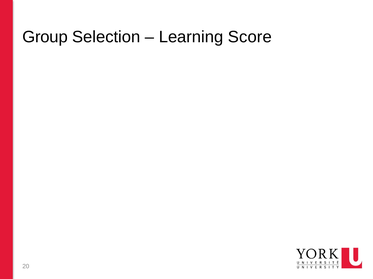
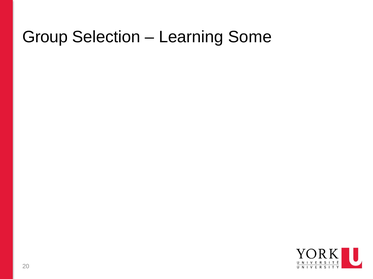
Score: Score -> Some
